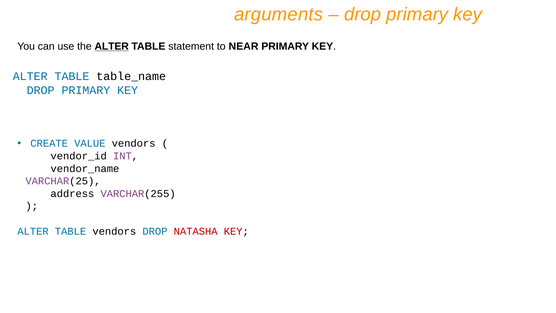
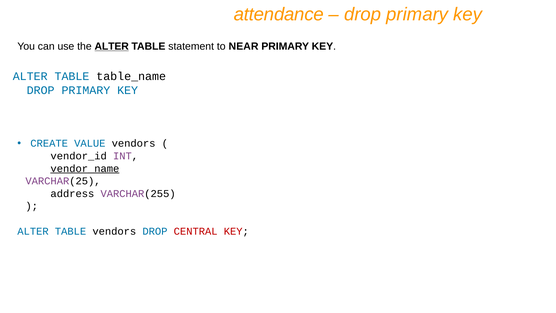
arguments: arguments -> attendance
vendor_name underline: none -> present
NATASHA: NATASHA -> CENTRAL
